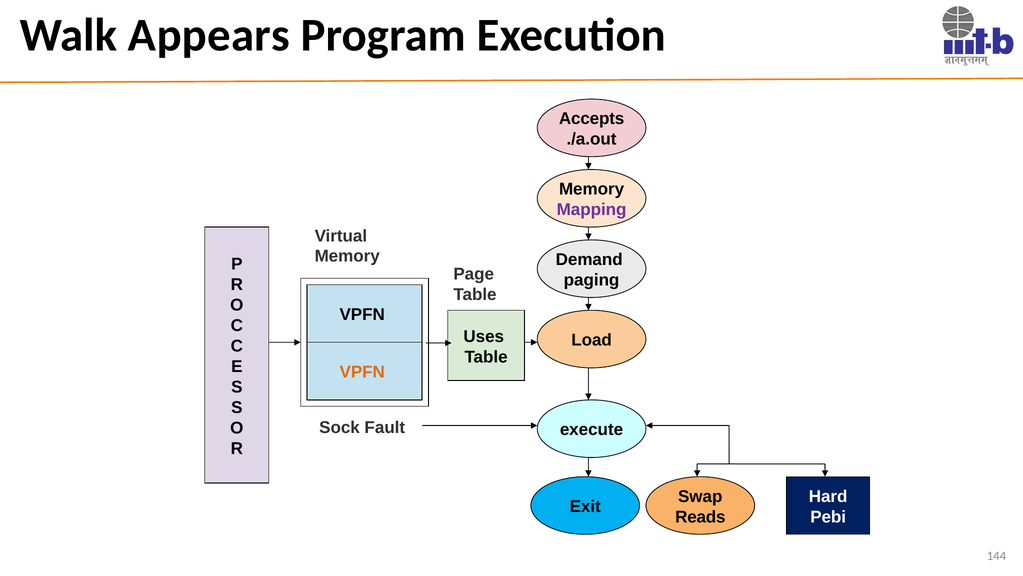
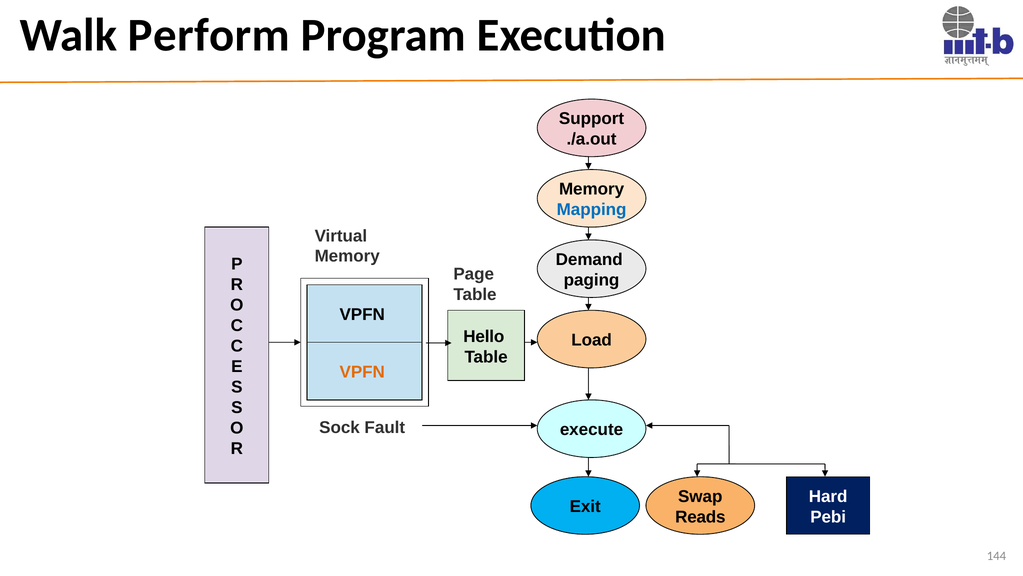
Appears: Appears -> Perform
Accepts: Accepts -> Support
Mapping colour: purple -> blue
Uses: Uses -> Hello
